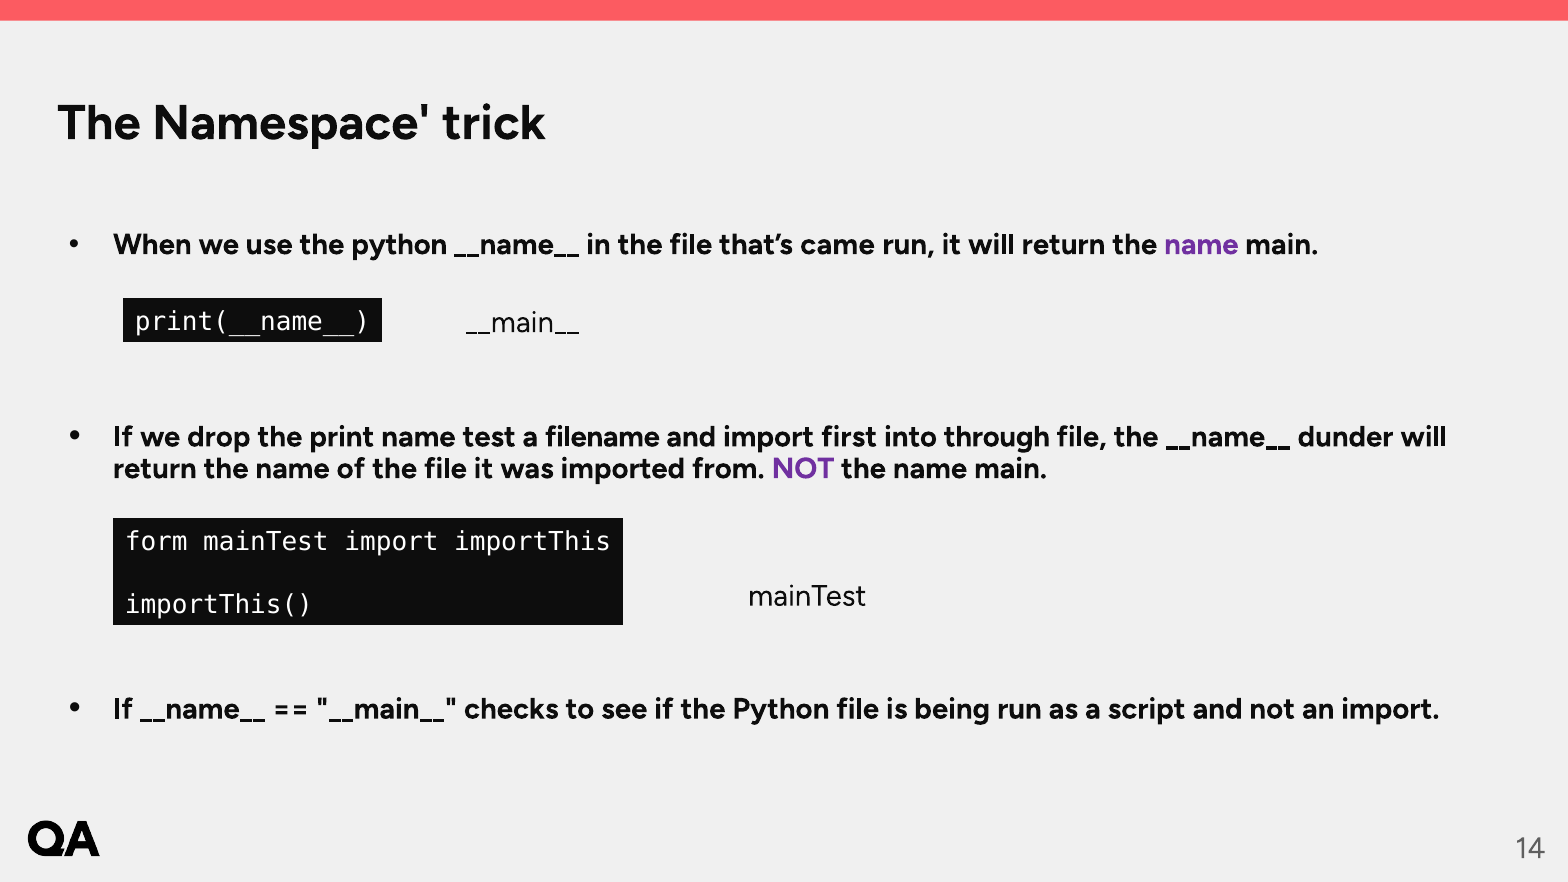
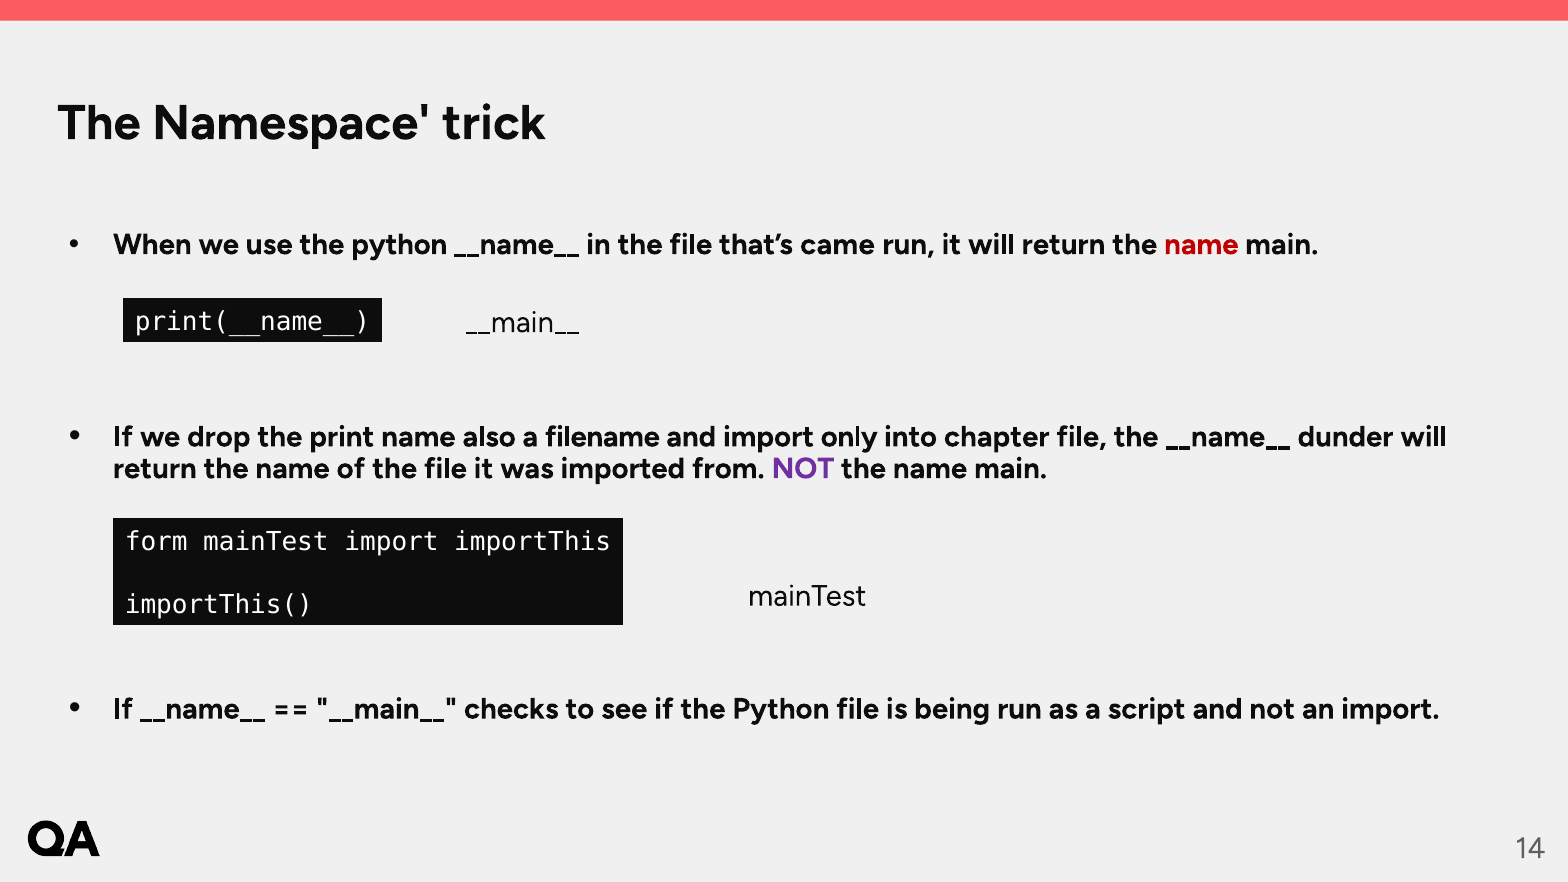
name at (1201, 244) colour: purple -> red
test: test -> also
first: first -> only
through: through -> chapter
